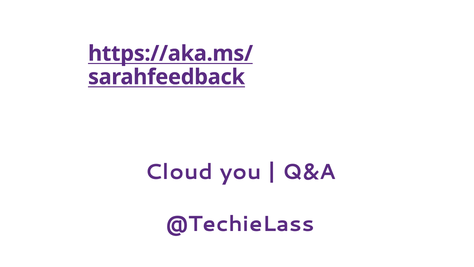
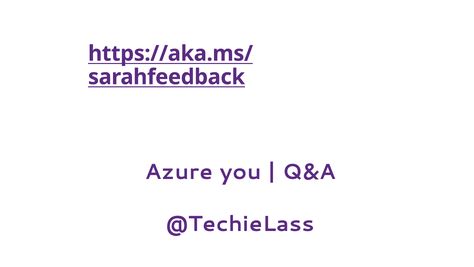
Cloud: Cloud -> Azure
